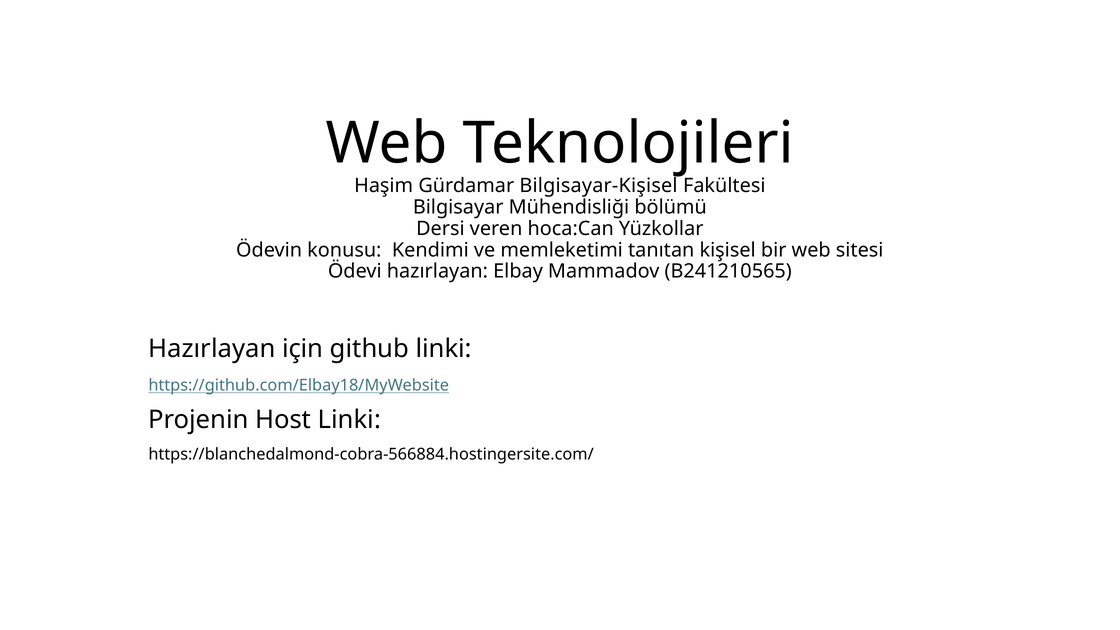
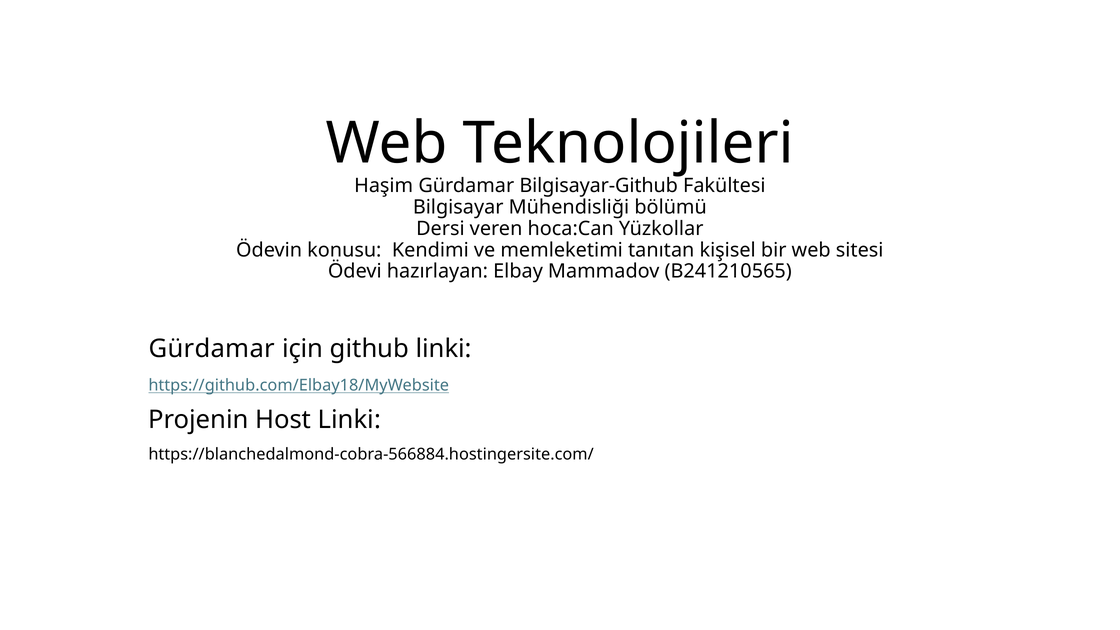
Bilgisayar-Kişisel: Bilgisayar-Kişisel -> Bilgisayar-Github
Hazırlayan at (212, 349): Hazırlayan -> Gürdamar
